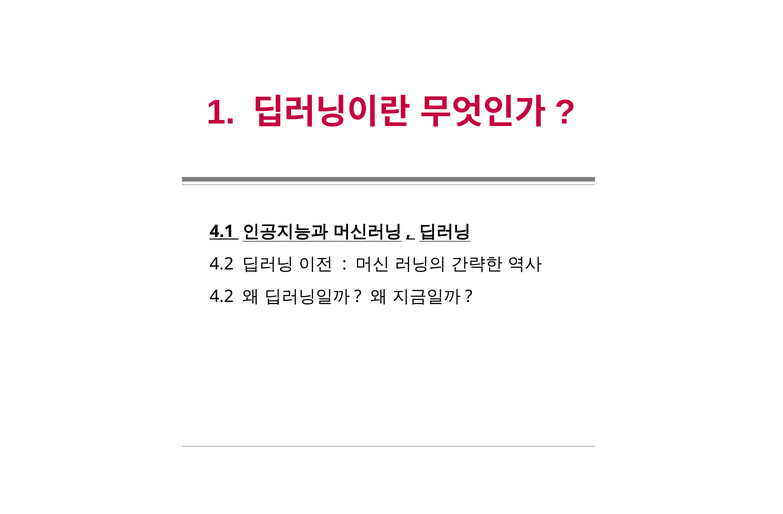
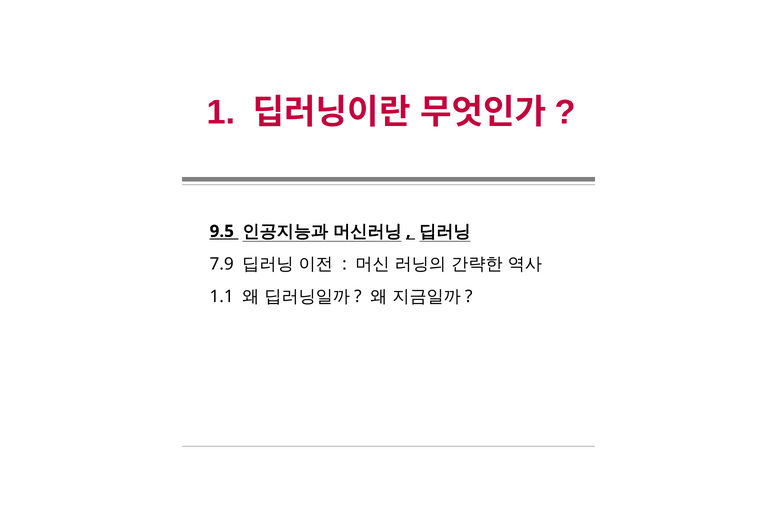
4.1: 4.1 -> 9.5
4.2 at (222, 264): 4.2 -> 7.9
4.2 at (222, 297): 4.2 -> 1.1
